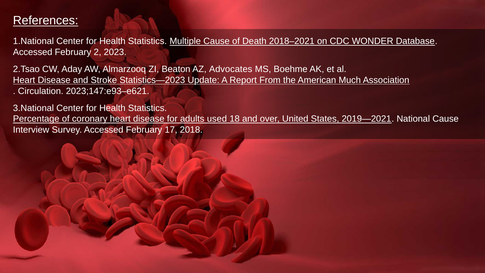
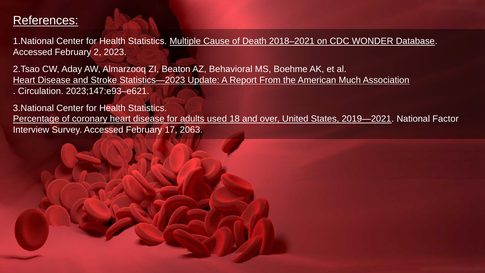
Advocates: Advocates -> Behavioral
National Cause: Cause -> Factor
2018: 2018 -> 2063
